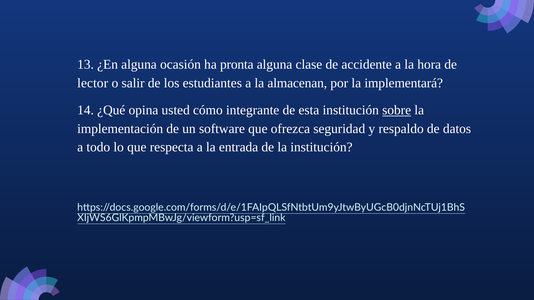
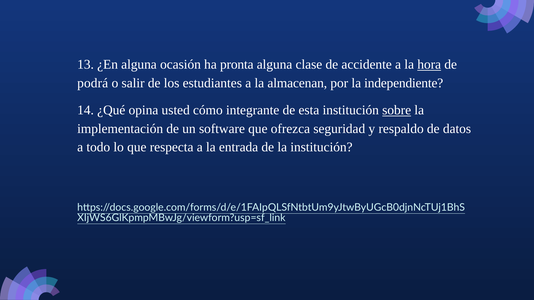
hora underline: none -> present
lector: lector -> podrá
implementará: implementará -> independiente
